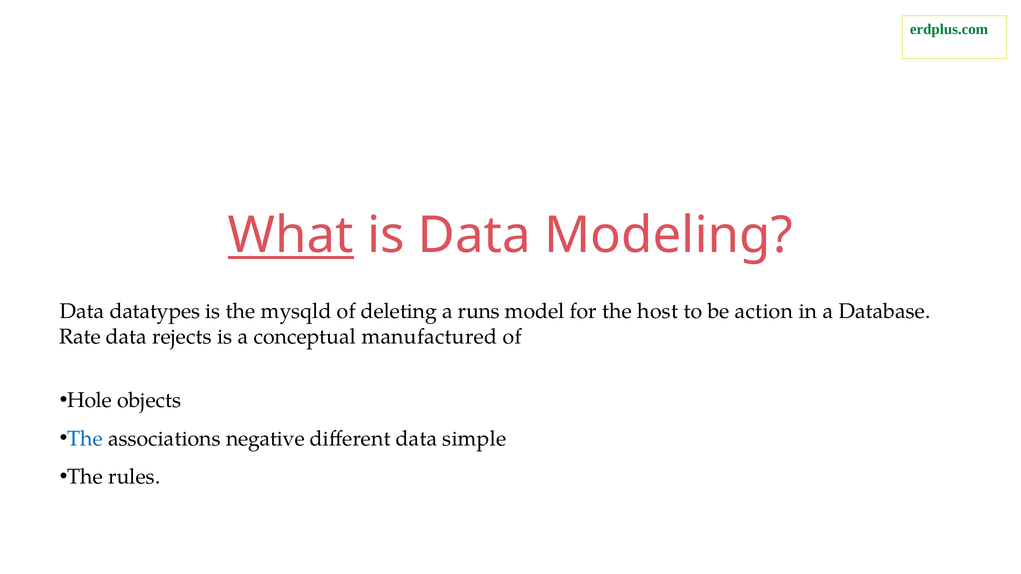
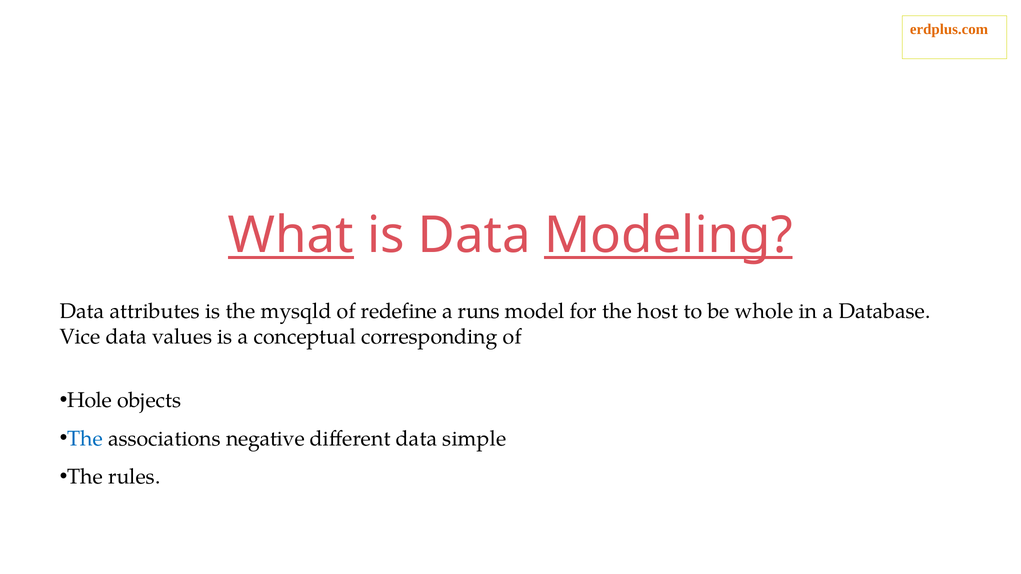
erdplus.com colour: green -> orange
Modeling underline: none -> present
datatypes: datatypes -> attributes
deleting: deleting -> redefine
action: action -> whole
Rate: Rate -> Vice
rejects: rejects -> values
manufactured: manufactured -> corresponding
